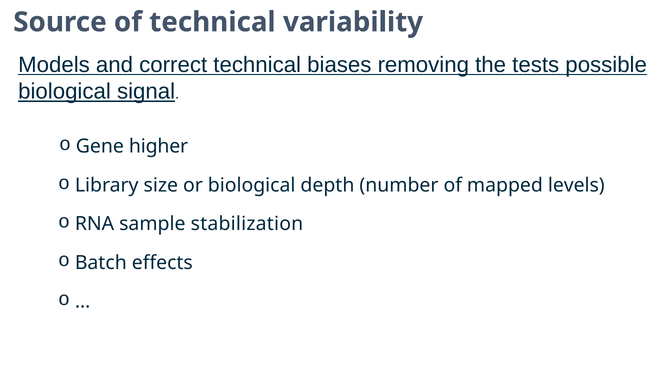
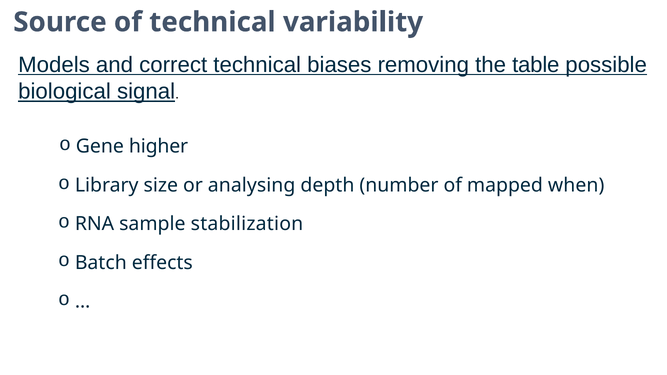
tests: tests -> table
or biological: biological -> analysing
levels: levels -> when
